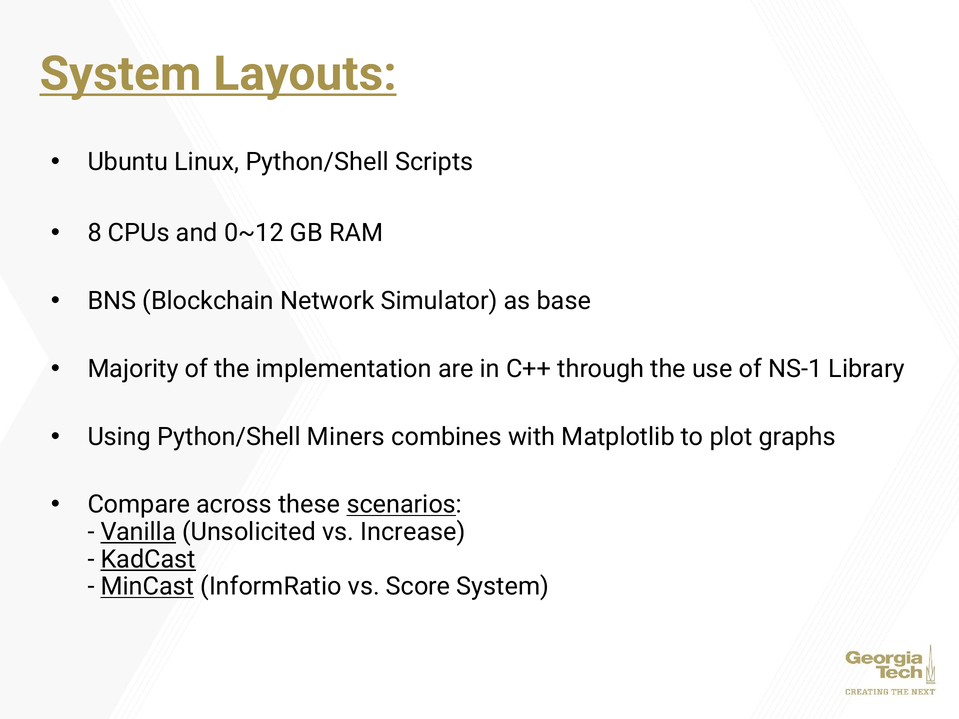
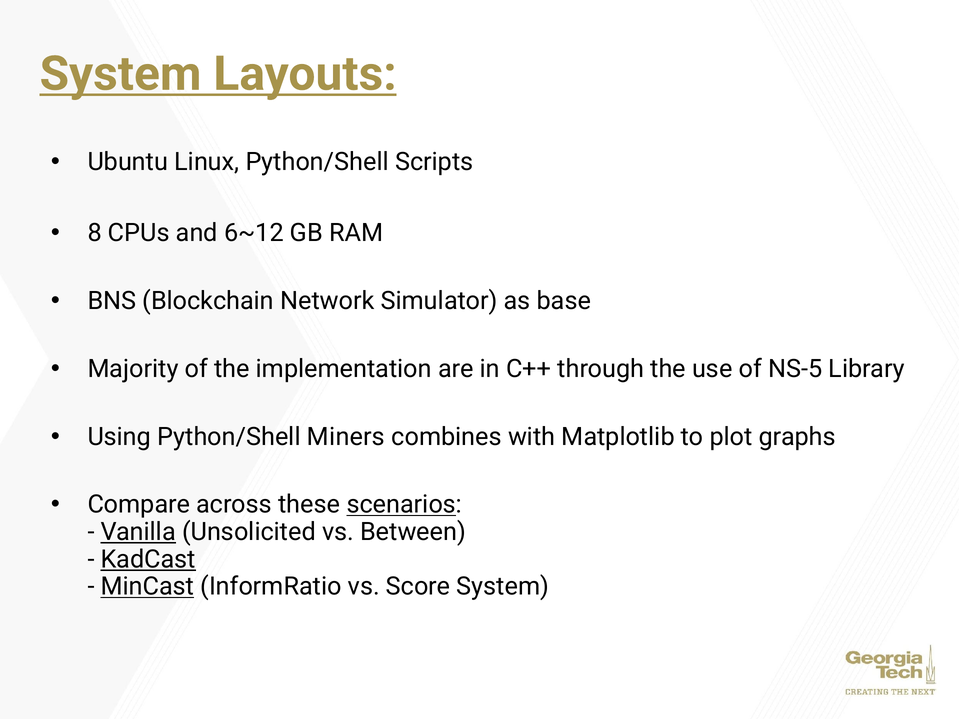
0~12: 0~12 -> 6~12
NS-1: NS-1 -> NS-5
Increase: Increase -> Between
